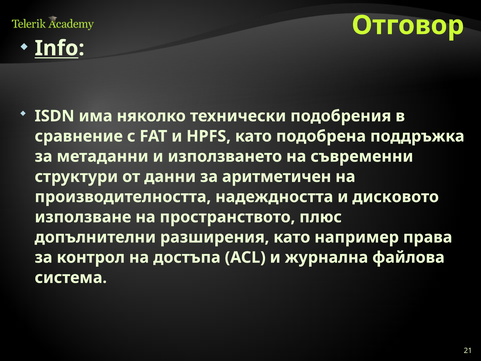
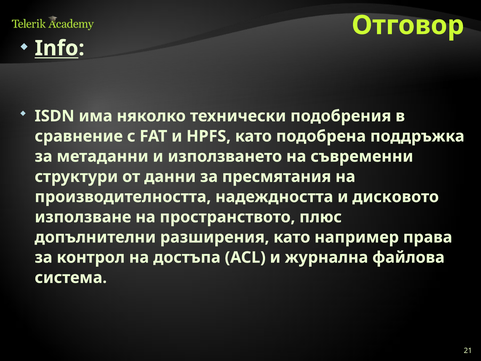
аритметичен: аритметичен -> пресмятания
